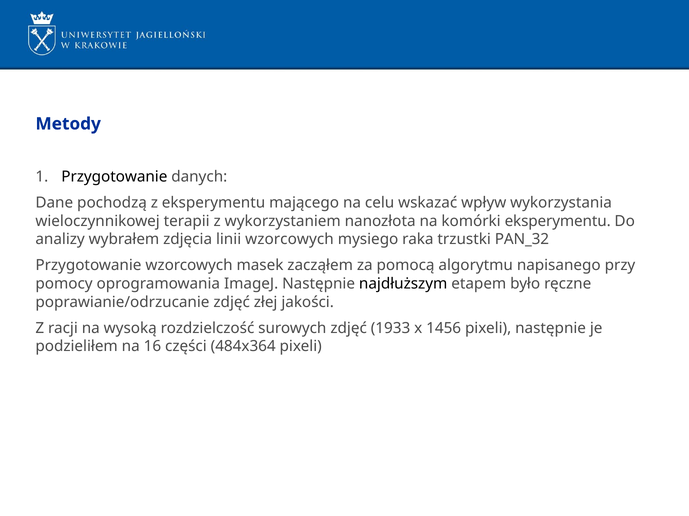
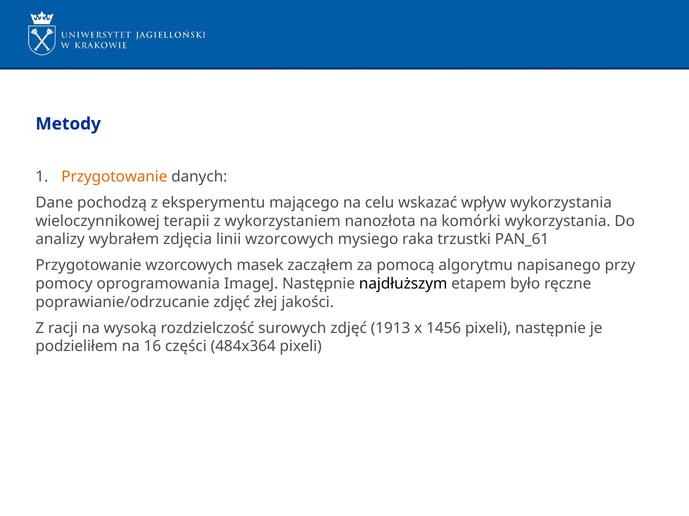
Przygotowanie at (114, 177) colour: black -> orange
komórki eksperymentu: eksperymentu -> wykorzystania
PAN_32: PAN_32 -> PAN_61
1933: 1933 -> 1913
